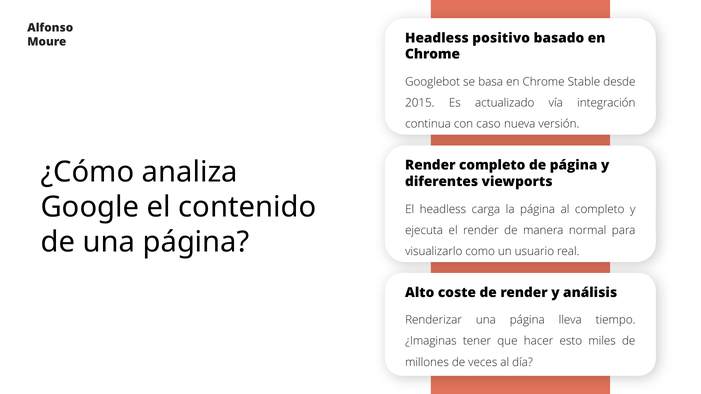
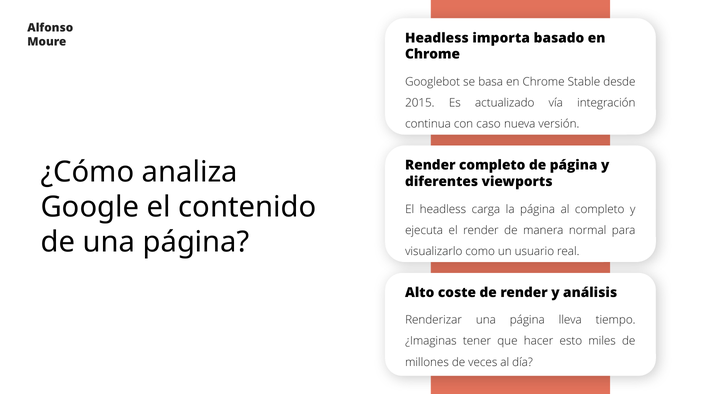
positivo: positivo -> importa
